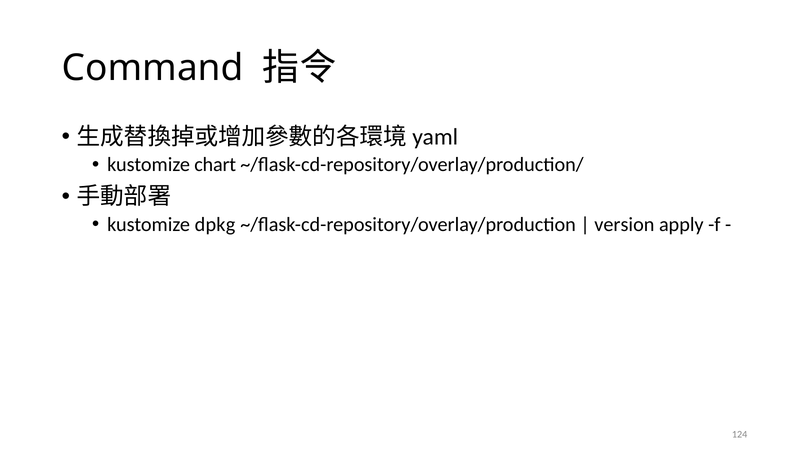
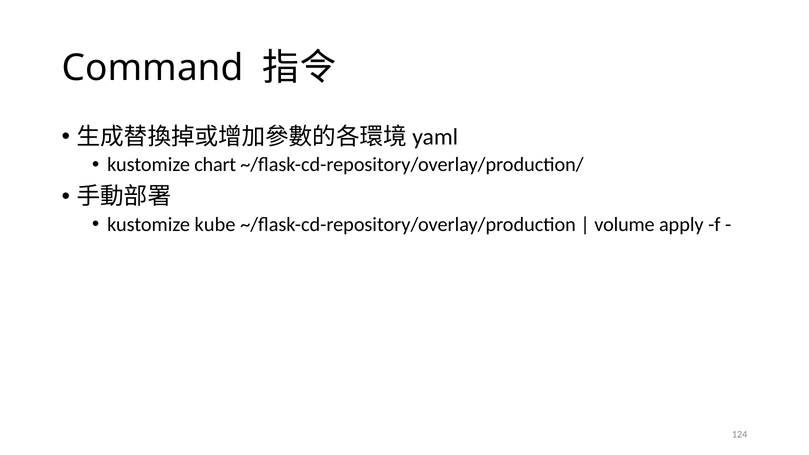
dpkg: dpkg -> kube
version: version -> volume
